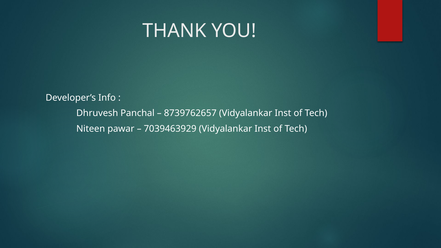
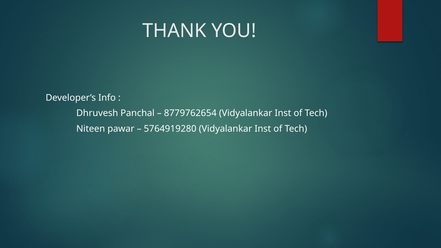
8739762657: 8739762657 -> 8779762654
7039463929: 7039463929 -> 5764919280
